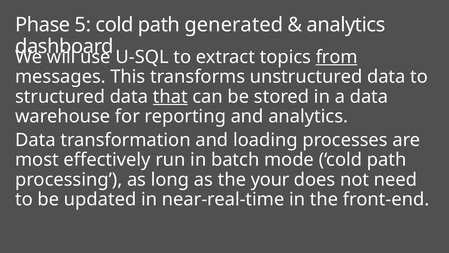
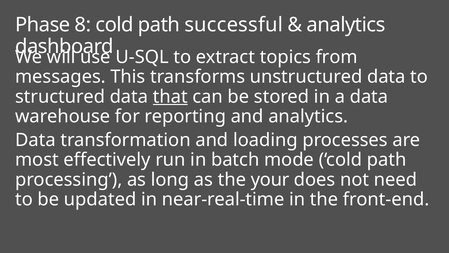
5: 5 -> 8
generated: generated -> successful
from underline: present -> none
